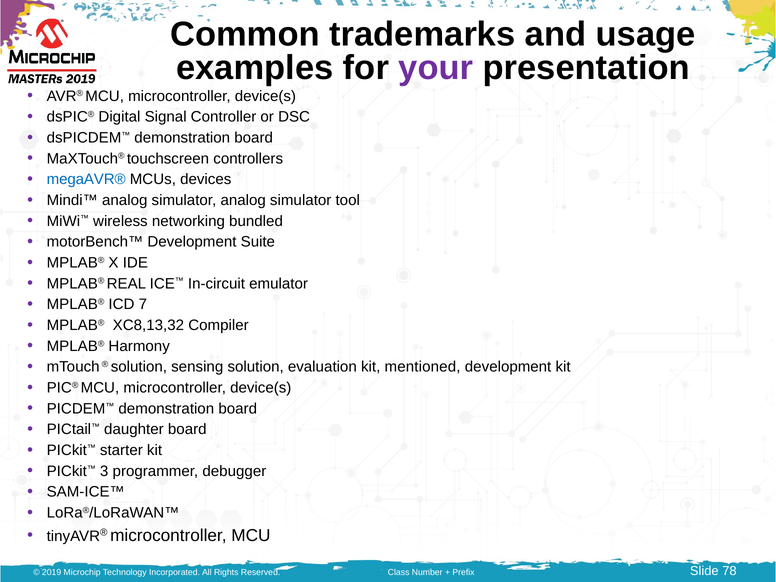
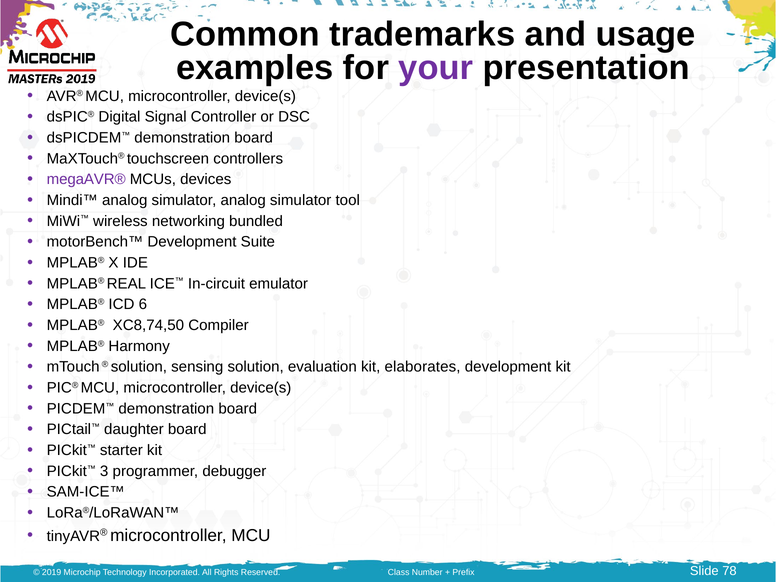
megaAVR® colour: blue -> purple
7: 7 -> 6
XC8,13,32: XC8,13,32 -> XC8,74,50
mentioned: mentioned -> elaborates
